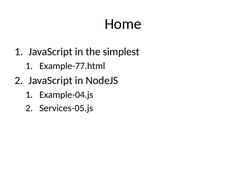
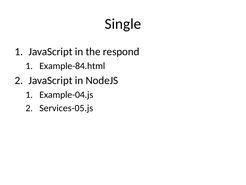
Home: Home -> Single
simplest: simplest -> respond
Example-77.html: Example-77.html -> Example-84.html
